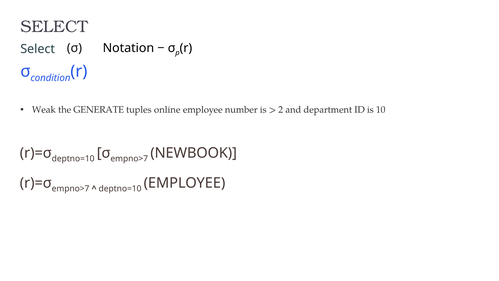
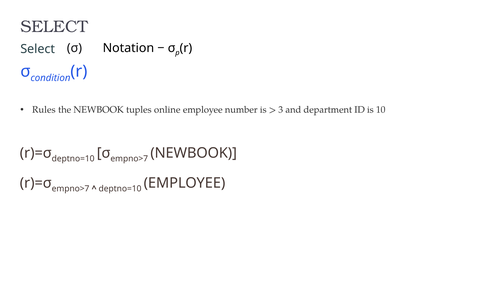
Weak: Weak -> Rules
the GENERATE: GENERATE -> NEWBOOK
2: 2 -> 3
